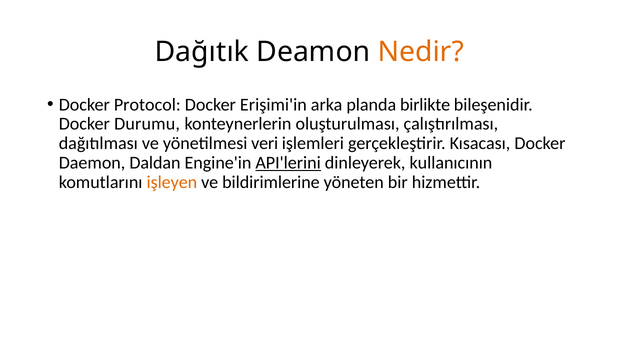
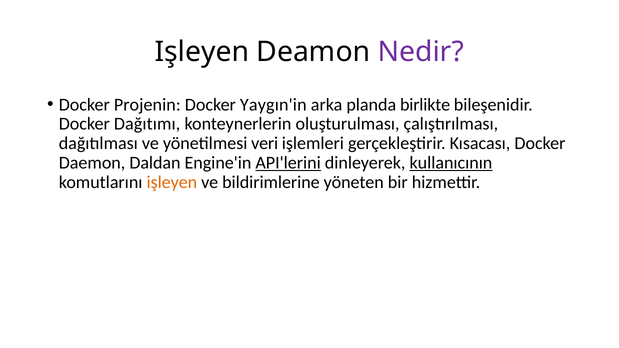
Dağıtık at (202, 52): Dağıtık -> Işleyen
Nedir colour: orange -> purple
Protocol: Protocol -> Projenin
Erişimi'in: Erişimi'in -> Yaygın'in
Durumu: Durumu -> Dağıtımı
kullanıcının underline: none -> present
